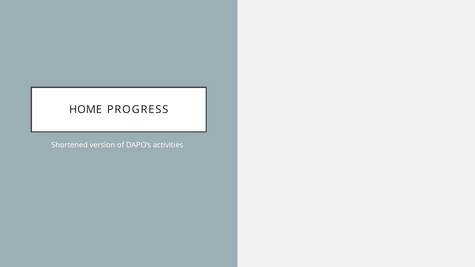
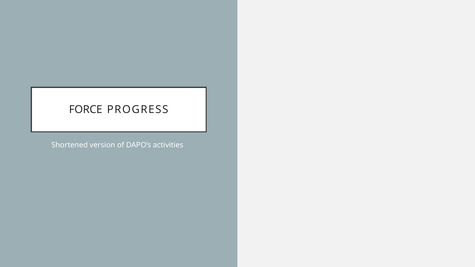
HOME: HOME -> FORCE
